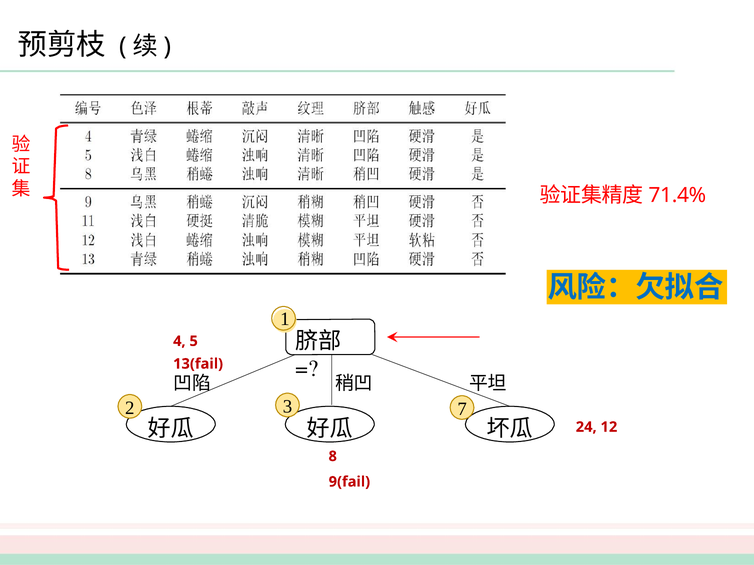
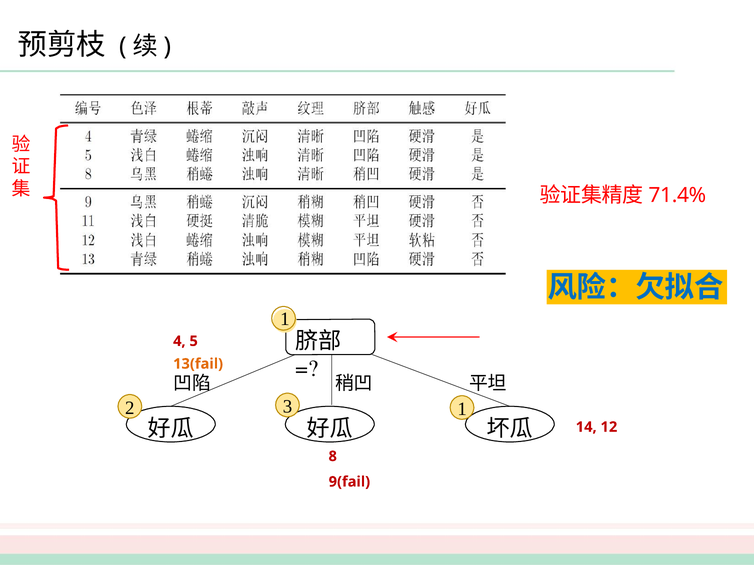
13(fail colour: red -> orange
3 7: 7 -> 1
24: 24 -> 14
